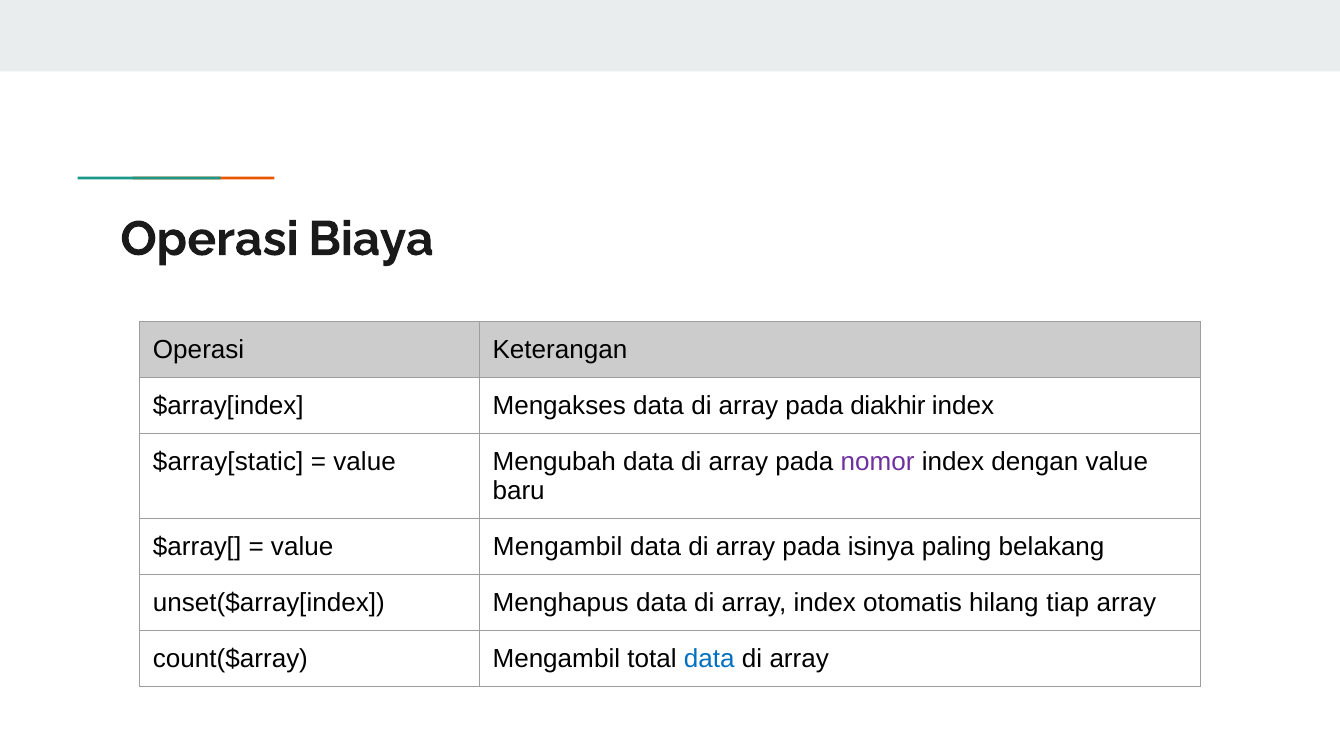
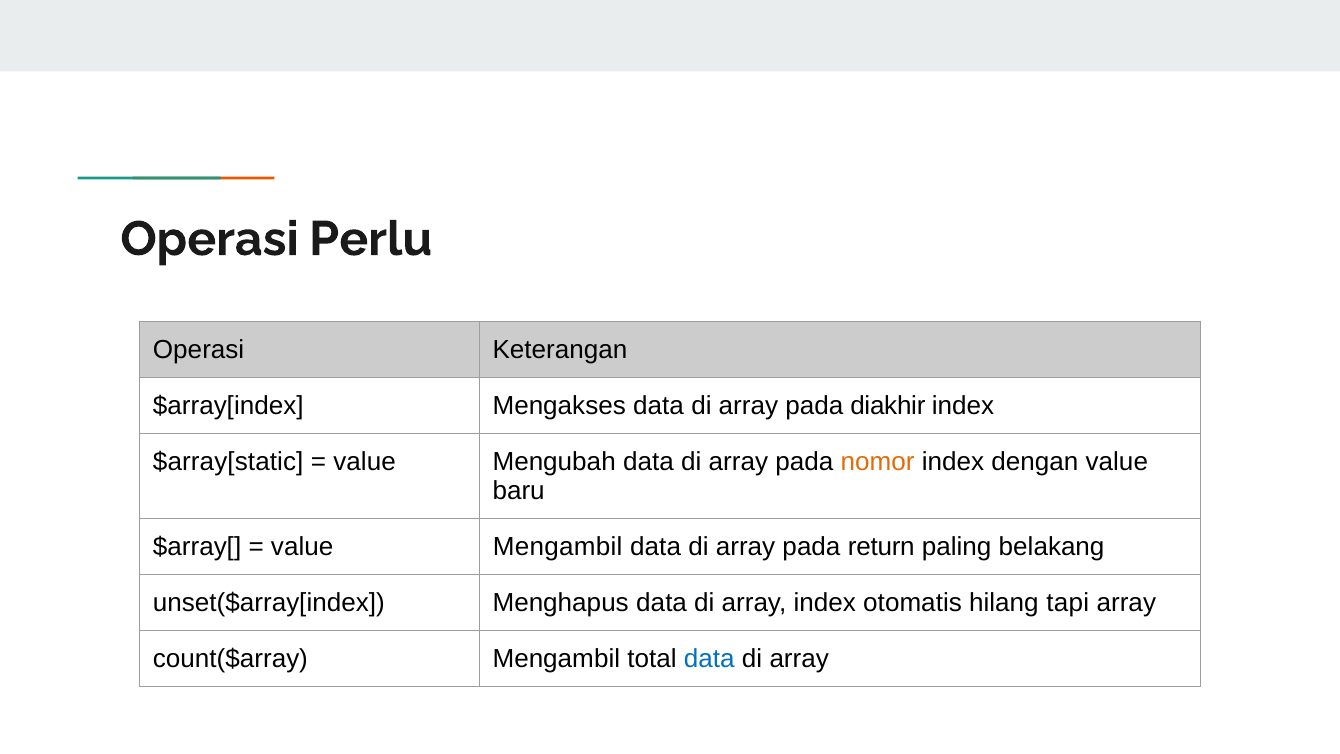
Biaya: Biaya -> Perlu
nomor colour: purple -> orange
isinya: isinya -> return
tiap: tiap -> tapi
